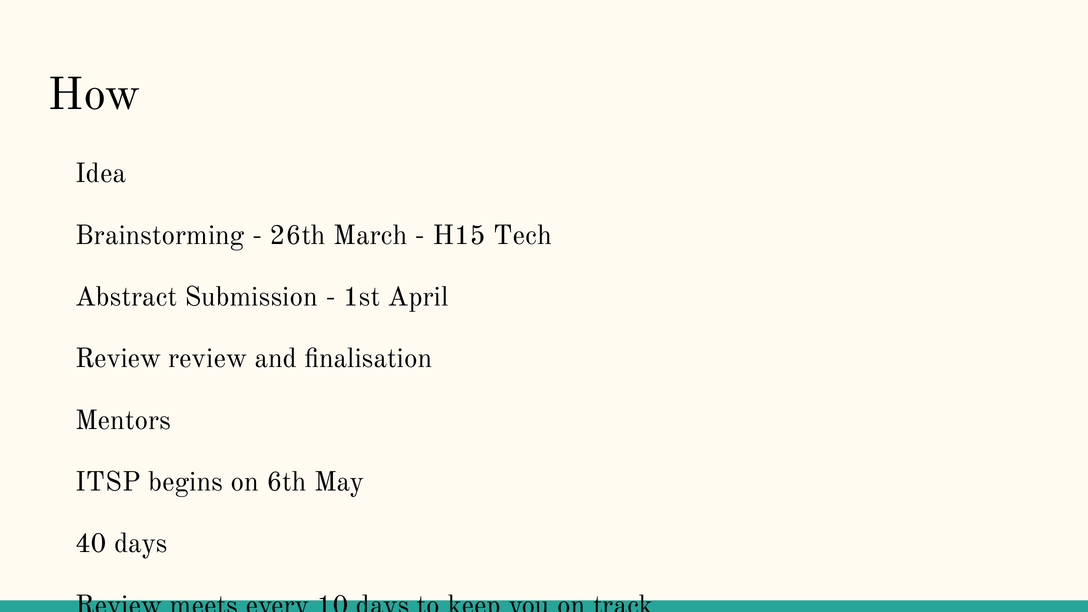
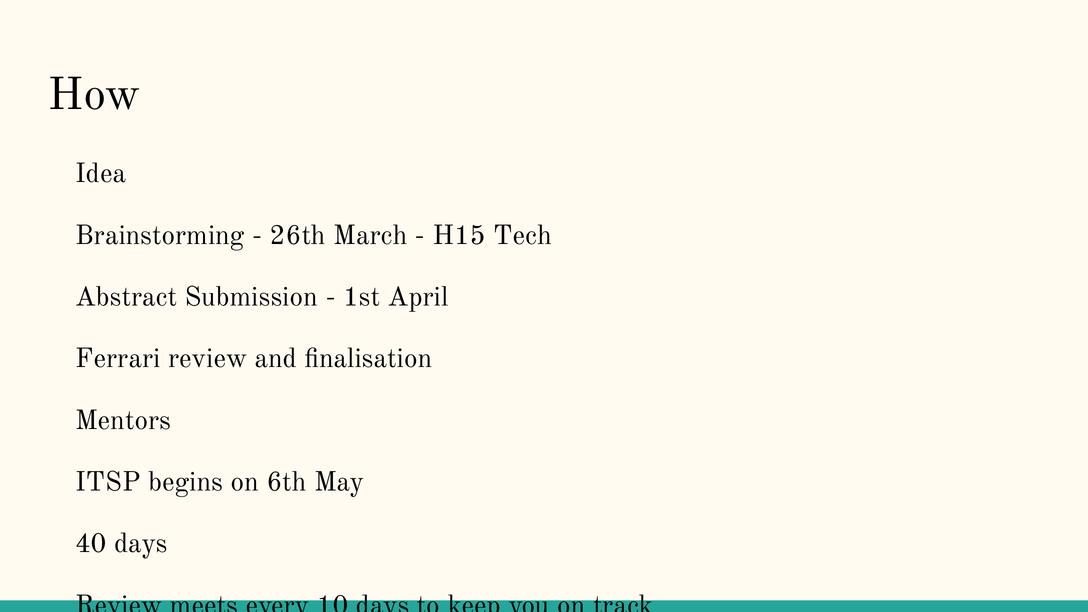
Review at (118, 358): Review -> Ferrari
